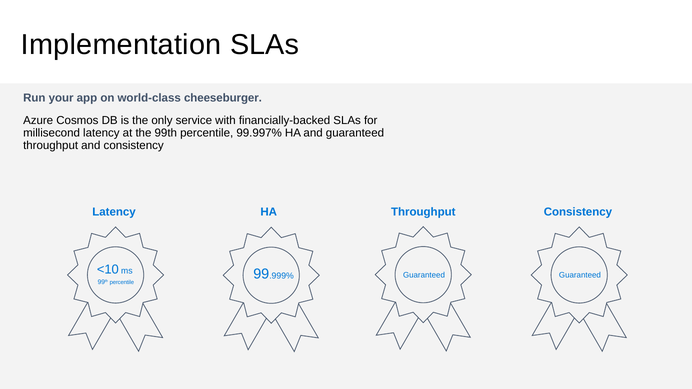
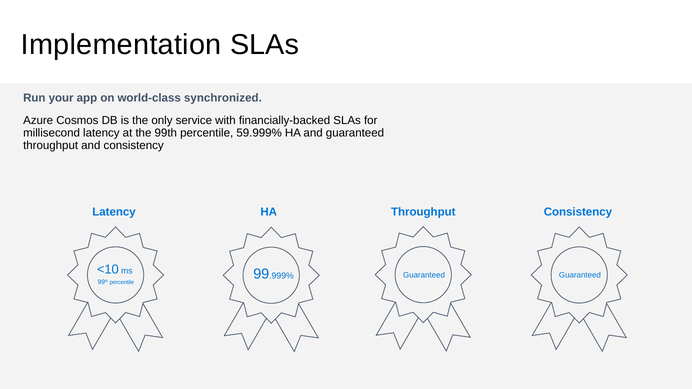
cheeseburger: cheeseburger -> synchronized
99.997%: 99.997% -> 59.999%
